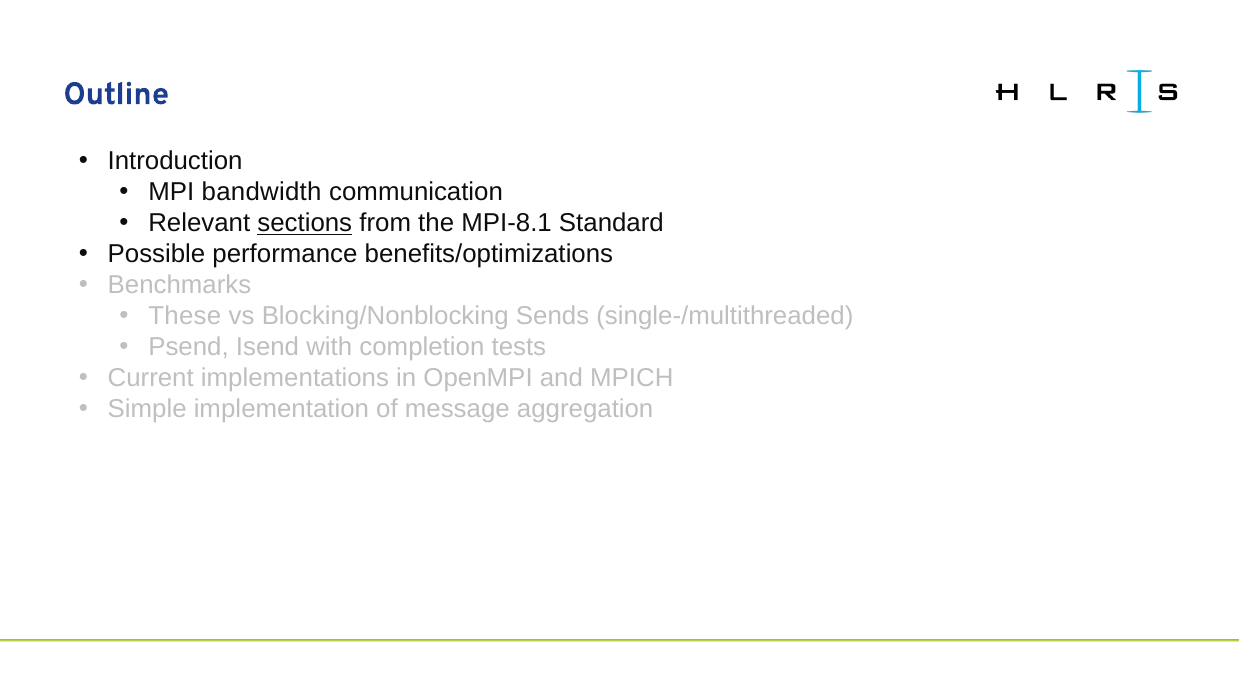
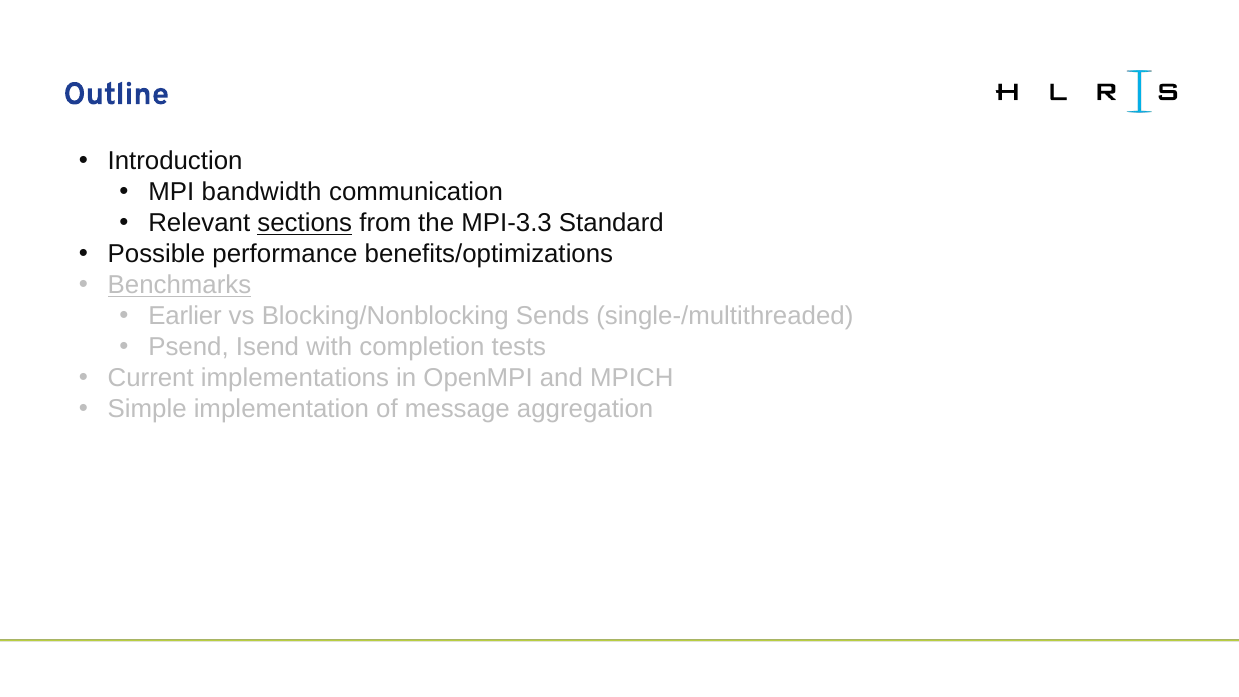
MPI-8.1: MPI-8.1 -> MPI-3.3
Benchmarks underline: none -> present
These: These -> Earlier
